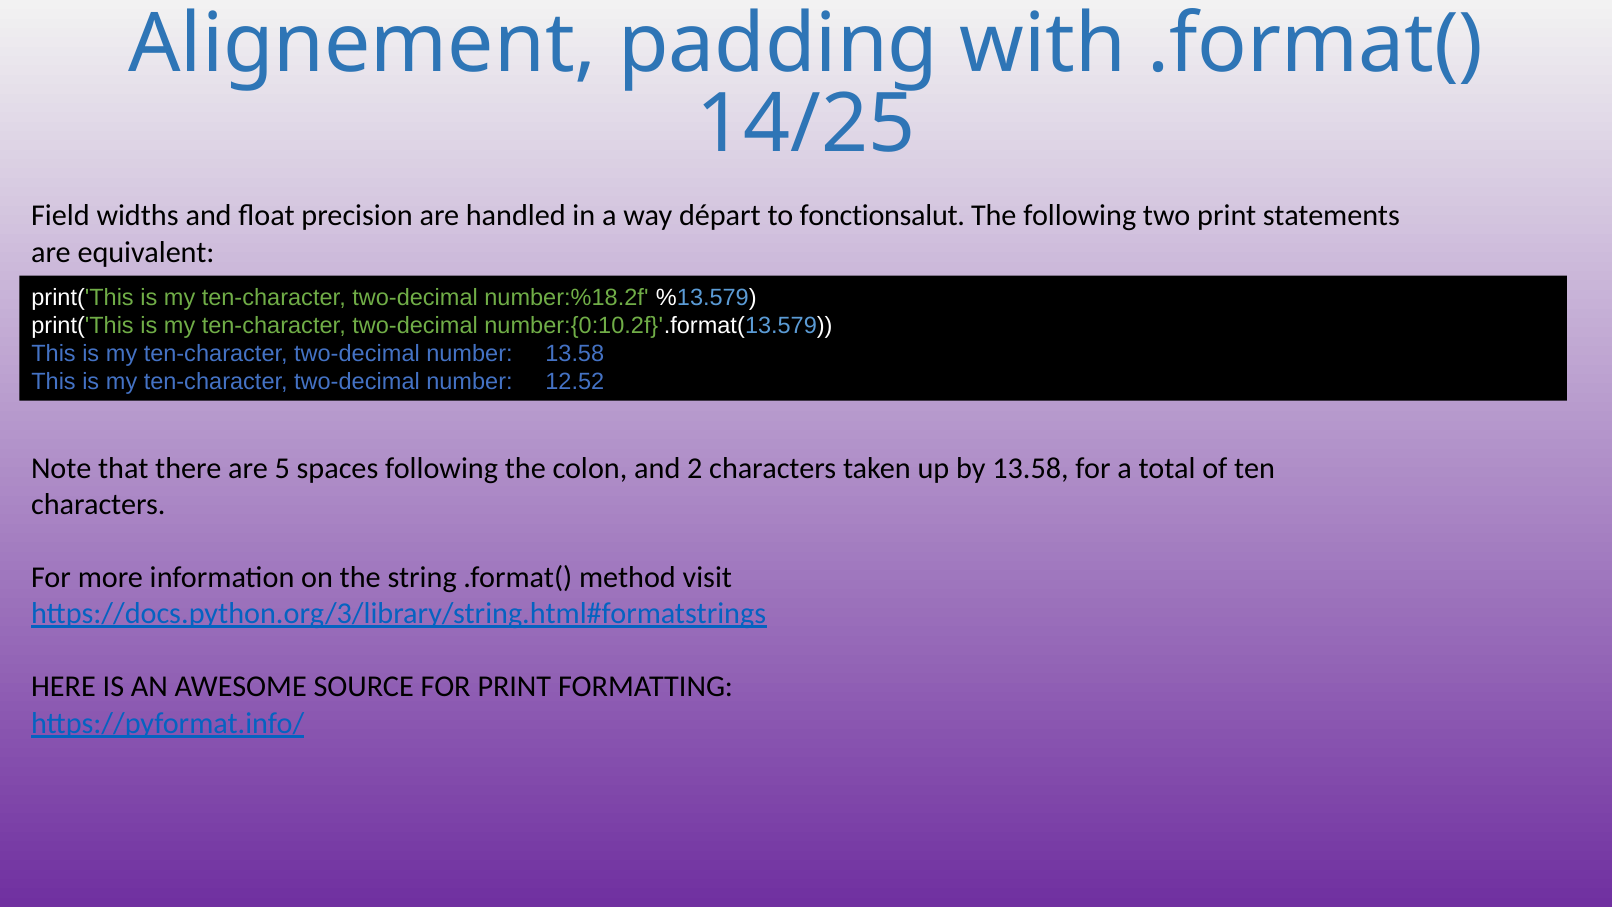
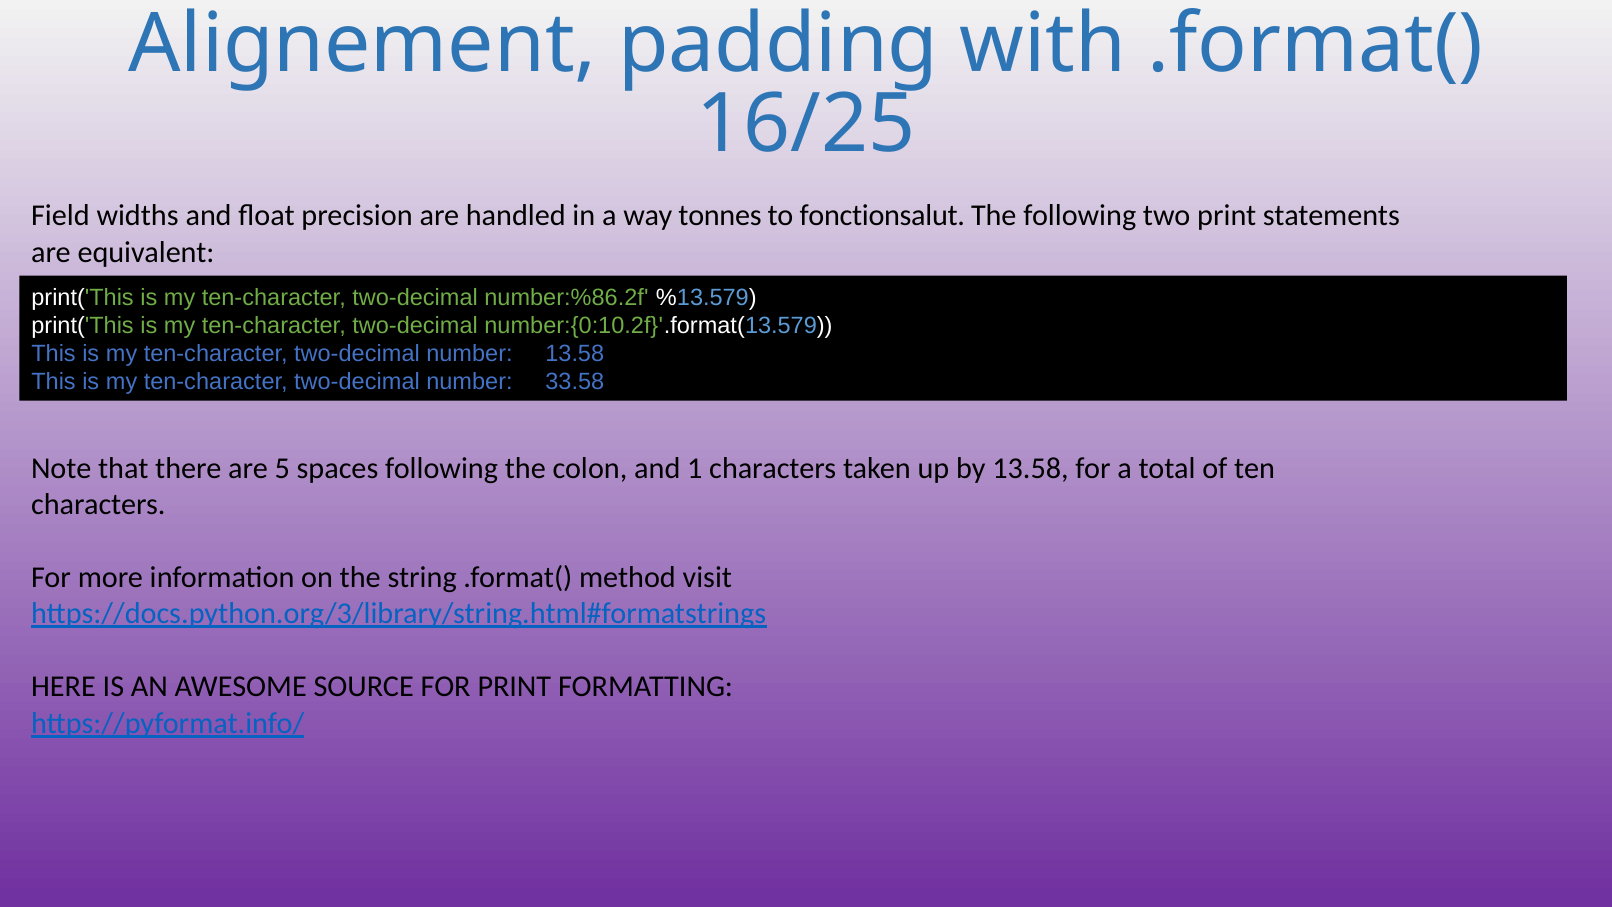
14/25: 14/25 -> 16/25
départ: départ -> tonnes
number:%18.2f: number:%18.2f -> number:%86.2f
12.52: 12.52 -> 33.58
2: 2 -> 1
